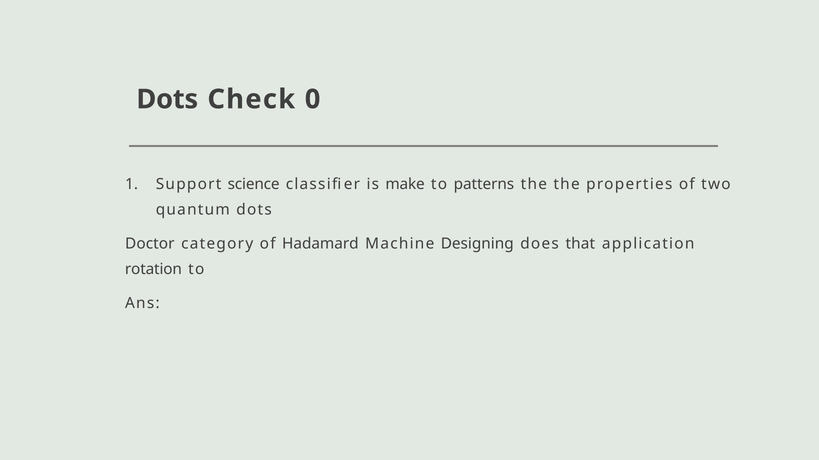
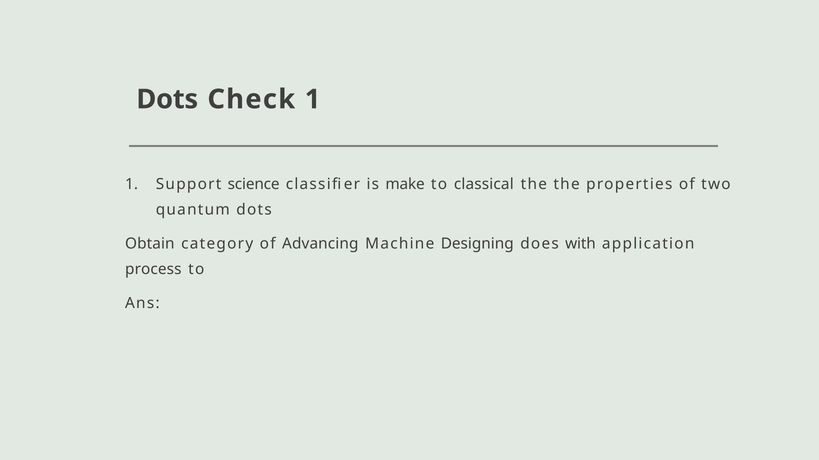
Check 0: 0 -> 1
patterns: patterns -> classical
Doctor: Doctor -> Obtain
Hadamard: Hadamard -> Advancing
that: that -> with
rotation: rotation -> process
